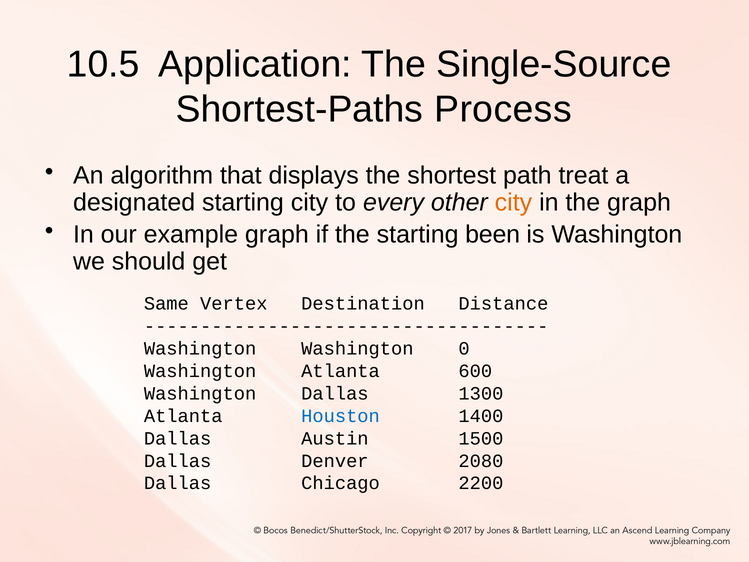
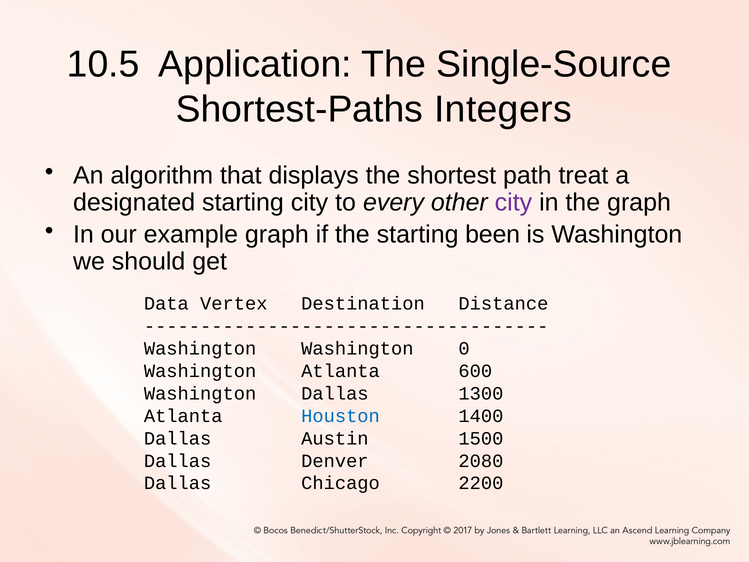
Process: Process -> Integers
city at (513, 203) colour: orange -> purple
Same: Same -> Data
